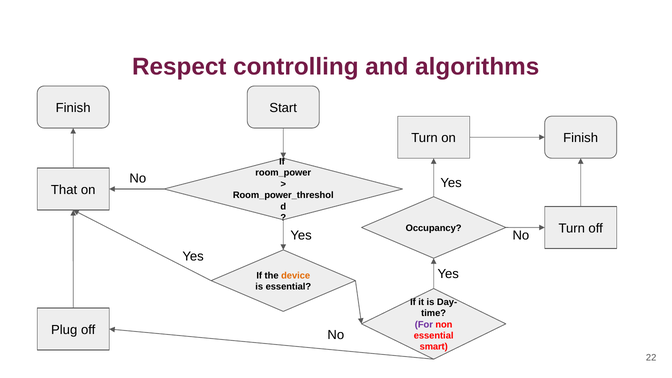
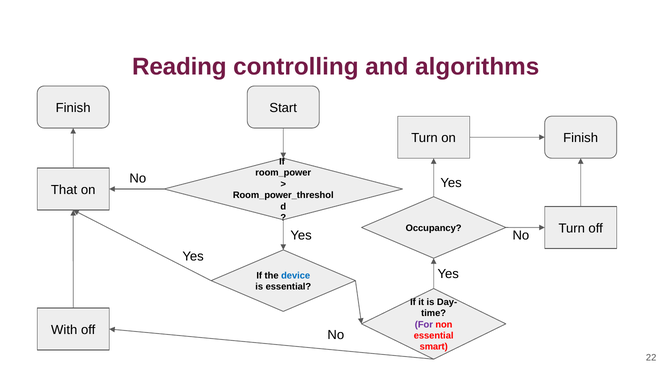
Respect: Respect -> Reading
device colour: orange -> blue
Plug: Plug -> With
